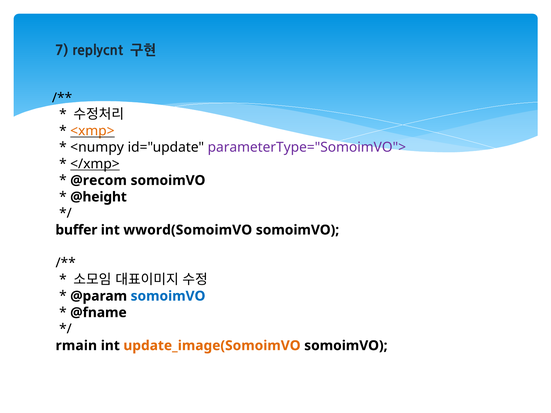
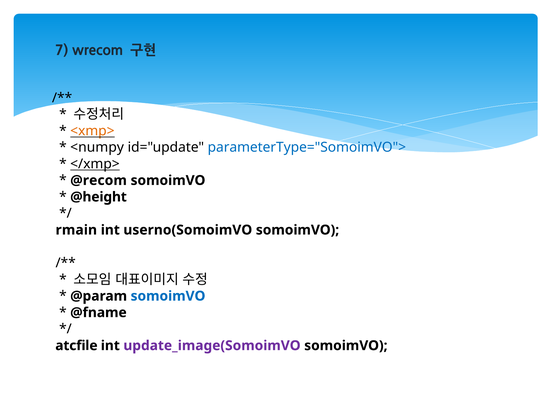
replycnt: replycnt -> wrecom
parameterType="SomoimVO"> colour: purple -> blue
buffer: buffer -> rmain
wword(SomoimVO: wword(SomoimVO -> userno(SomoimVO
rmain: rmain -> atcfile
update_image(SomoimVO colour: orange -> purple
